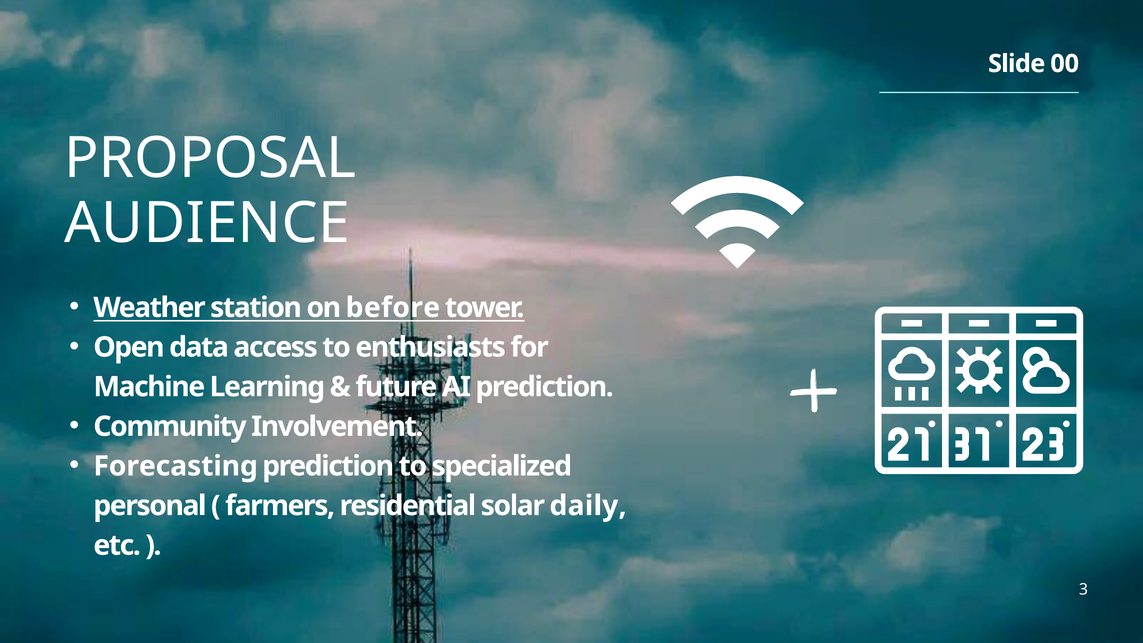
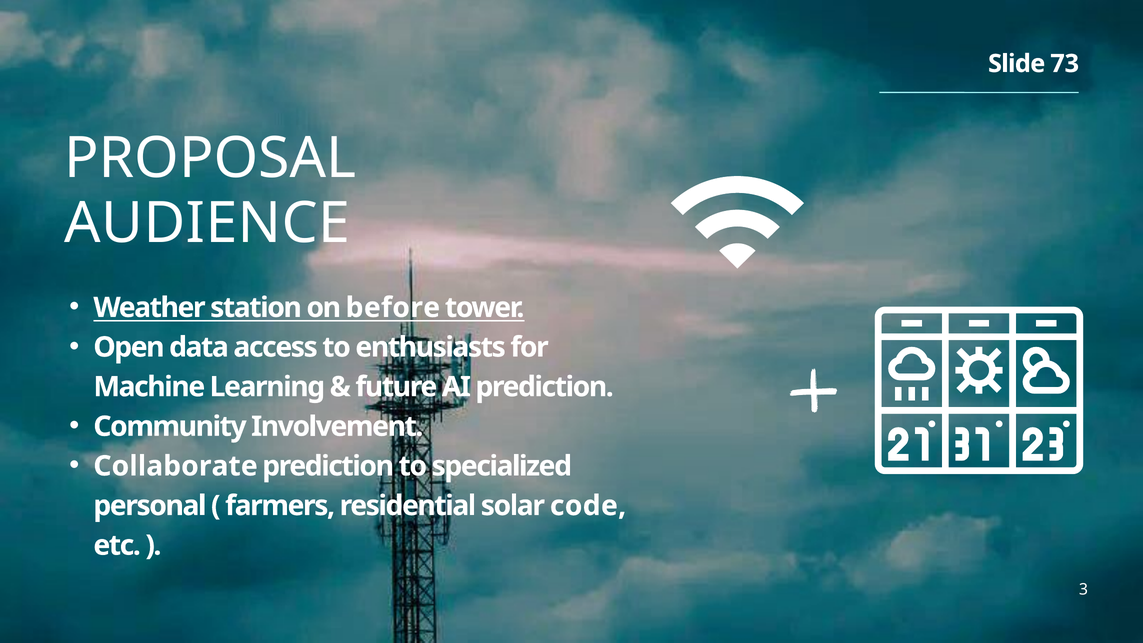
00: 00 -> 73
Forecasting: Forecasting -> Collaborate
daily: daily -> code
